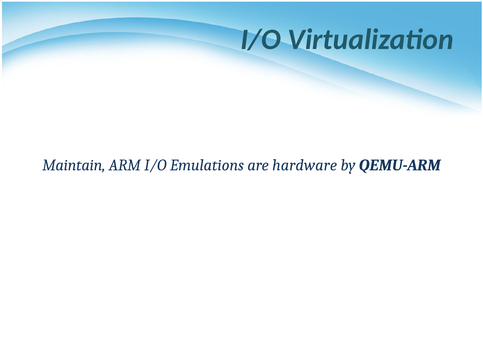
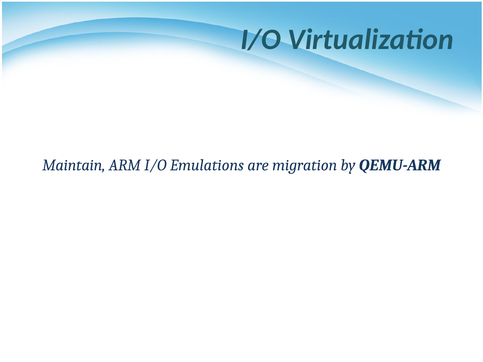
hardware: hardware -> migration
